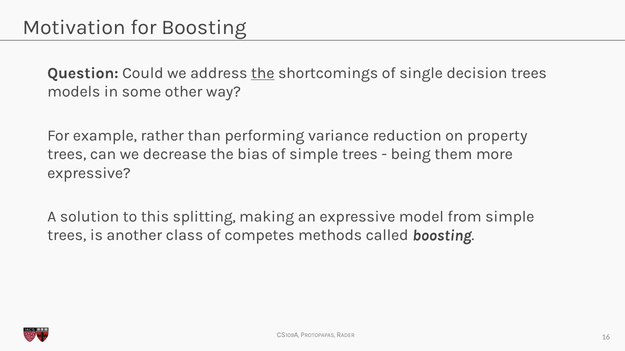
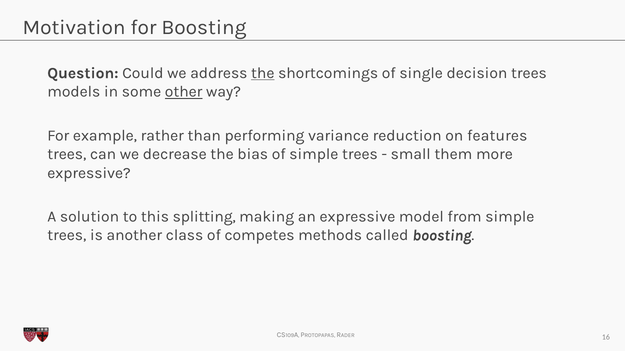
other underline: none -> present
property: property -> features
being: being -> small
